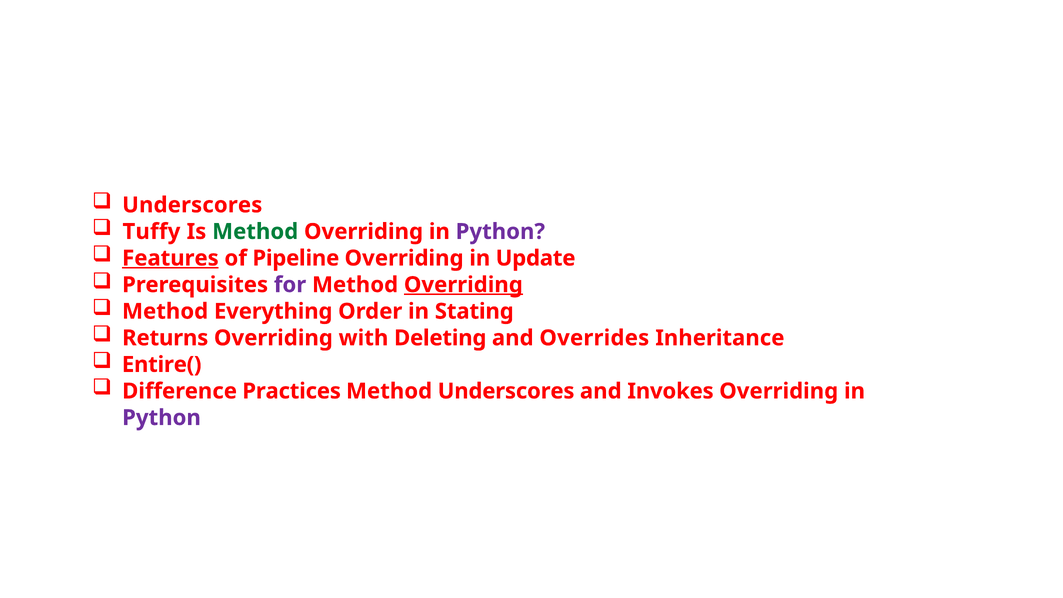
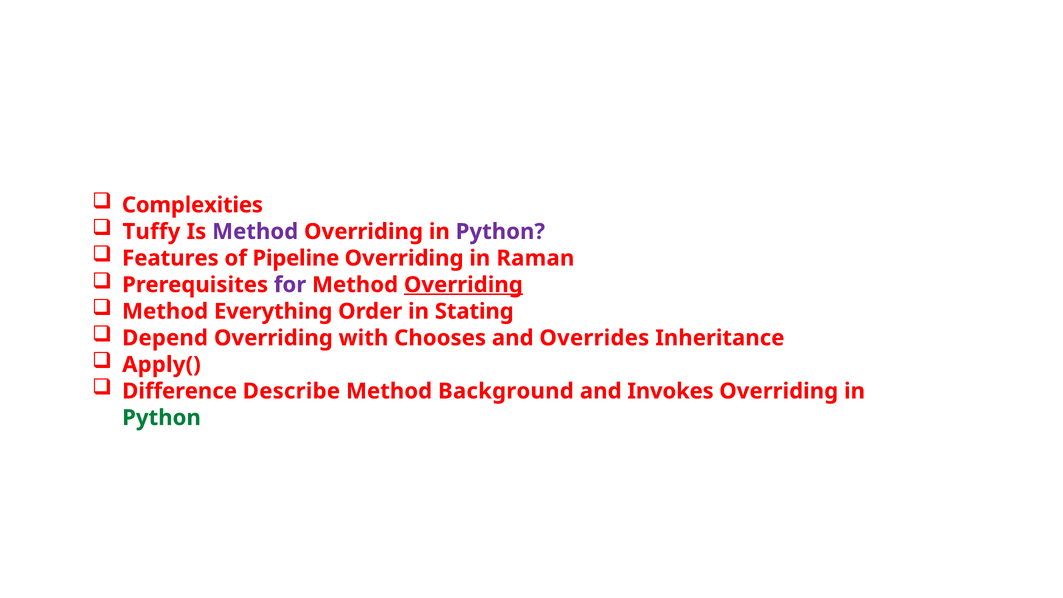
Underscores at (192, 205): Underscores -> Complexities
Method at (255, 232) colour: green -> purple
Features underline: present -> none
Update: Update -> Raman
Returns: Returns -> Depend
Deleting: Deleting -> Chooses
Entire(: Entire( -> Apply(
Practices: Practices -> Describe
Method Underscores: Underscores -> Background
Python at (161, 418) colour: purple -> green
